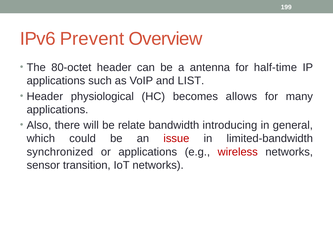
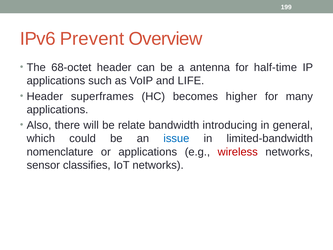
80-octet: 80-octet -> 68-octet
LIST: LIST -> LIFE
physiological: physiological -> superframes
allows: allows -> higher
issue colour: red -> blue
synchronized: synchronized -> nomenclature
transition: transition -> classifies
